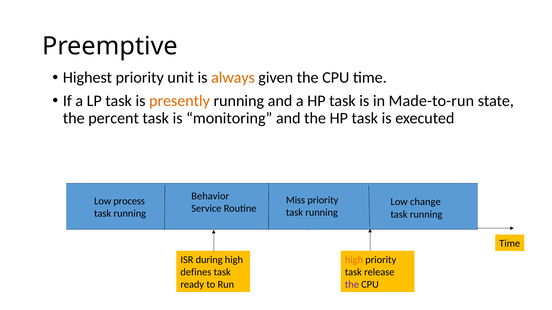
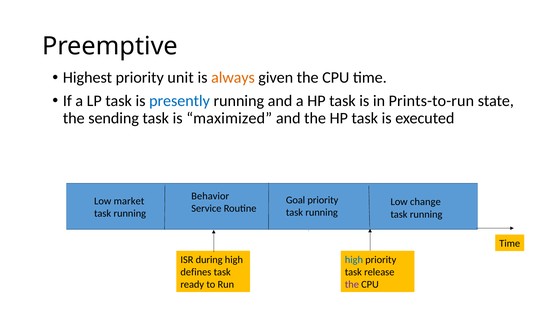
presently colour: orange -> blue
Made-to-run: Made-to-run -> Prints-to-run
percent: percent -> sending
monitoring: monitoring -> maximized
Miss: Miss -> Goal
process: process -> market
high at (354, 260) colour: orange -> blue
